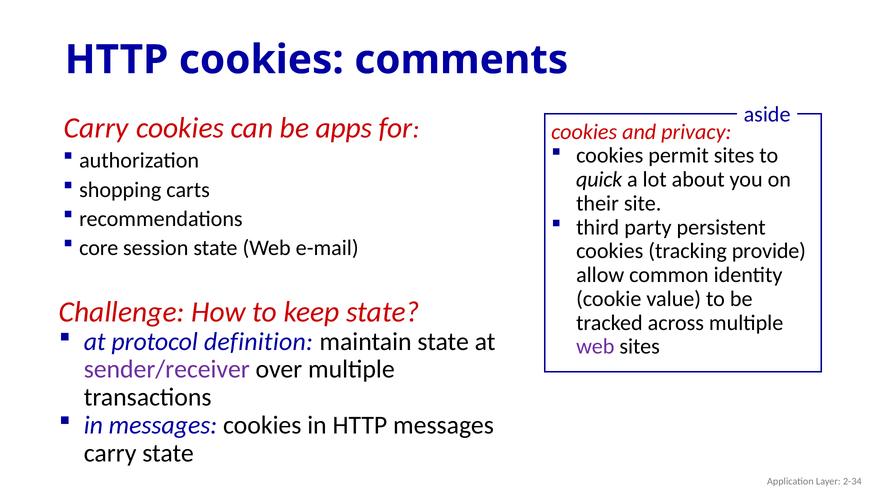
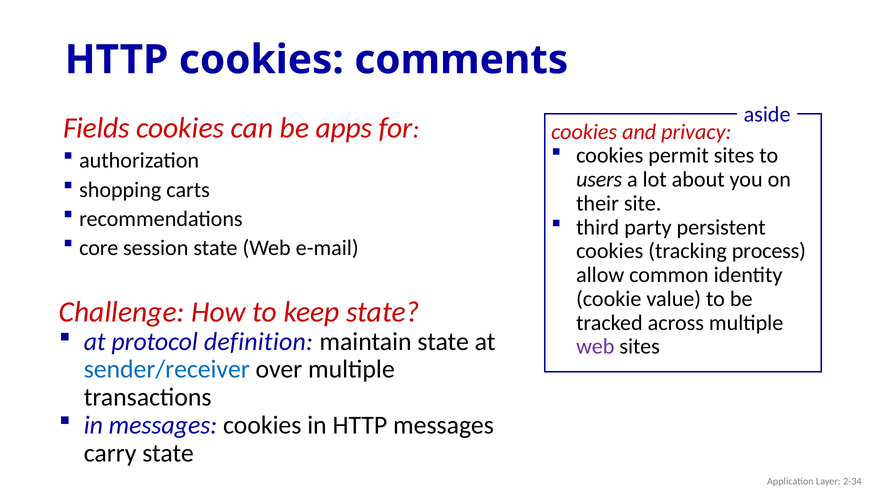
Carry at (96, 128): Carry -> Fields
quick: quick -> users
provide: provide -> process
sender/receiver colour: purple -> blue
